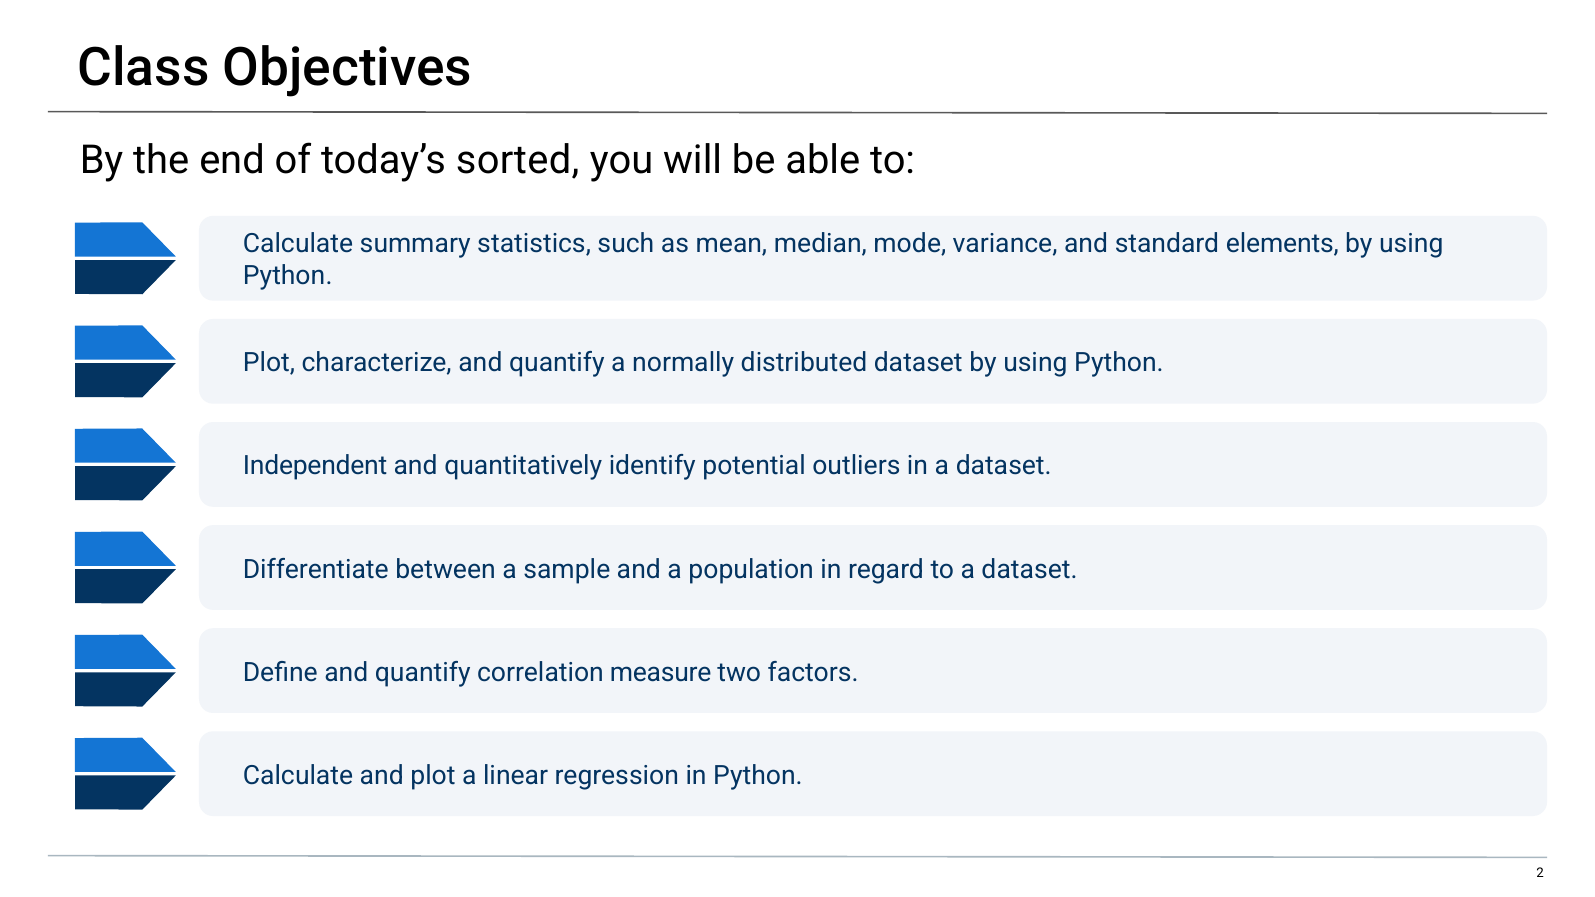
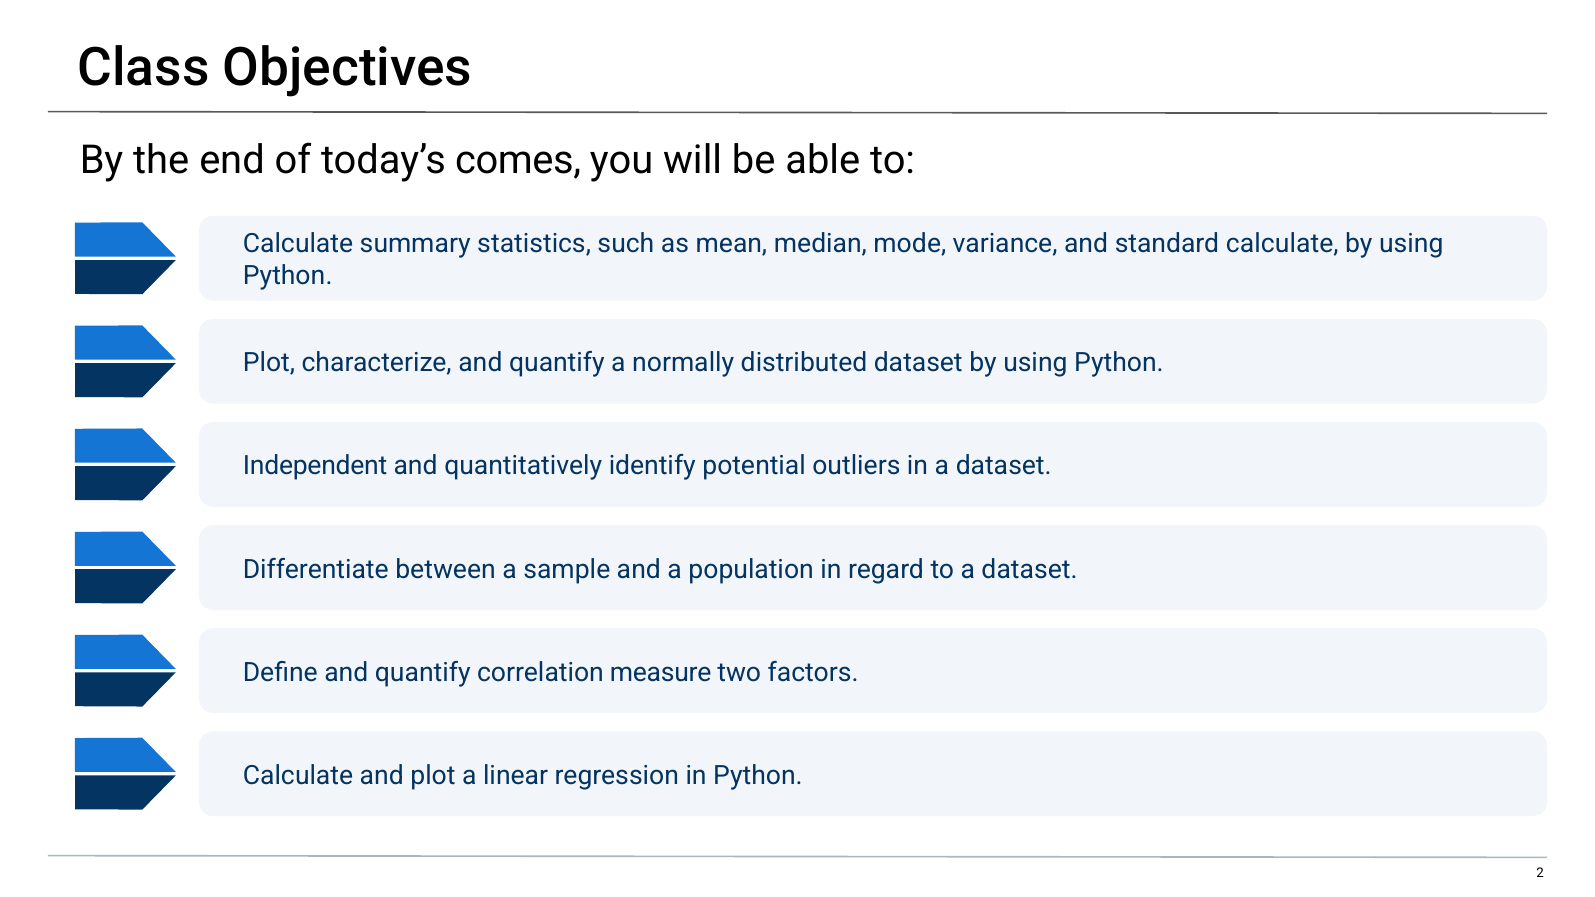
sorted: sorted -> comes
standard elements: elements -> calculate
